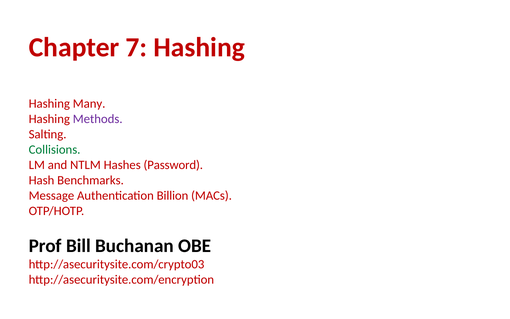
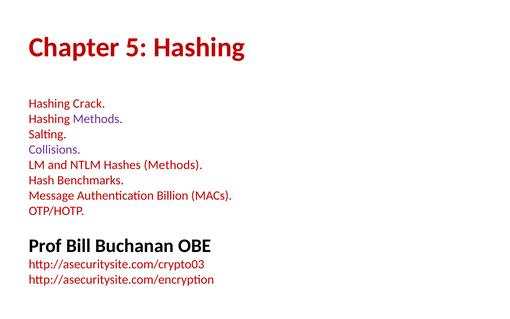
7: 7 -> 5
Many: Many -> Crack
Collisions colour: green -> purple
Hashes Password: Password -> Methods
